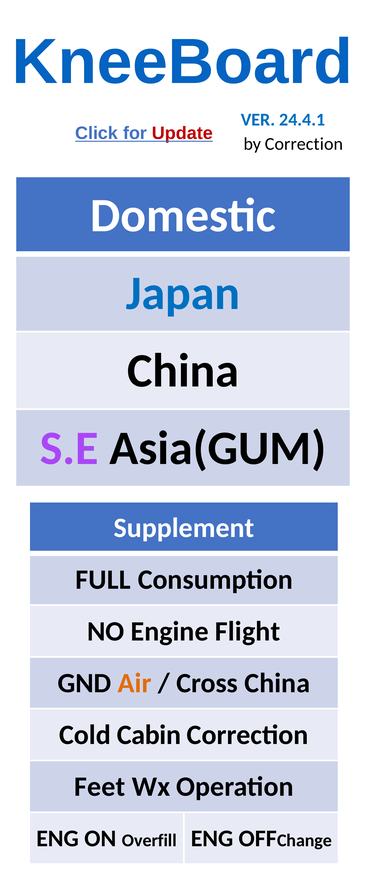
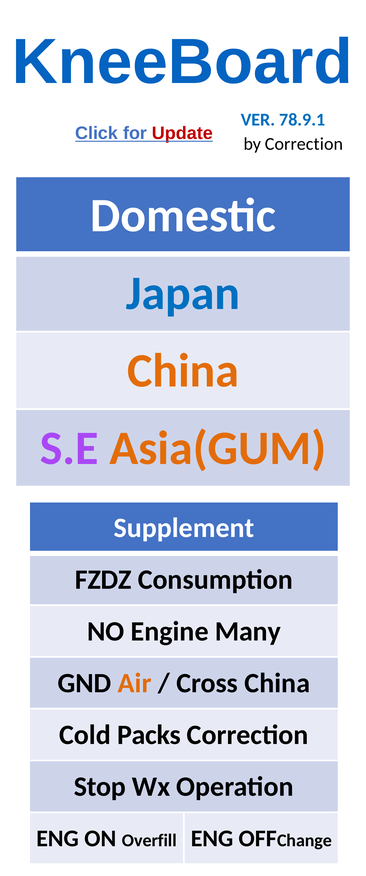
24.4.1: 24.4.1 -> 78.9.1
China at (183, 371) colour: black -> orange
Asia(GUM colour: black -> orange
FULL: FULL -> FZDZ
Flight: Flight -> Many
Cabin: Cabin -> Packs
Feet: Feet -> Stop
